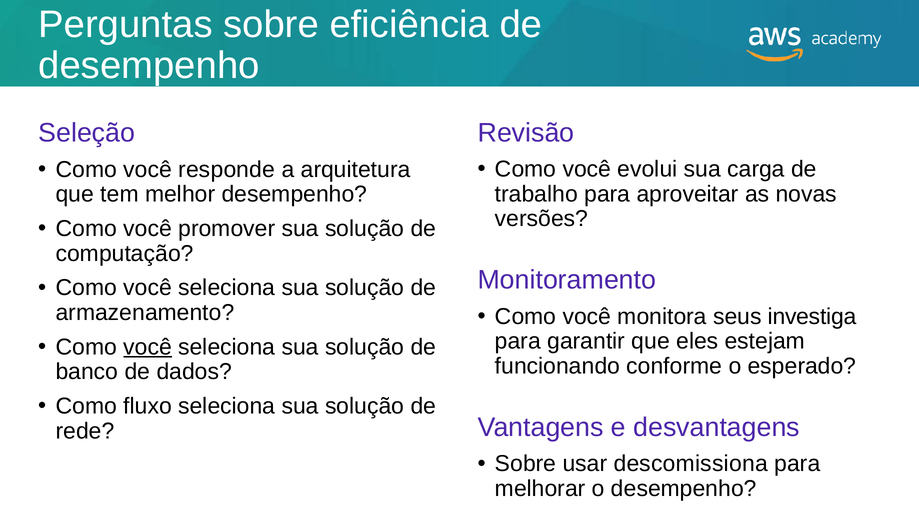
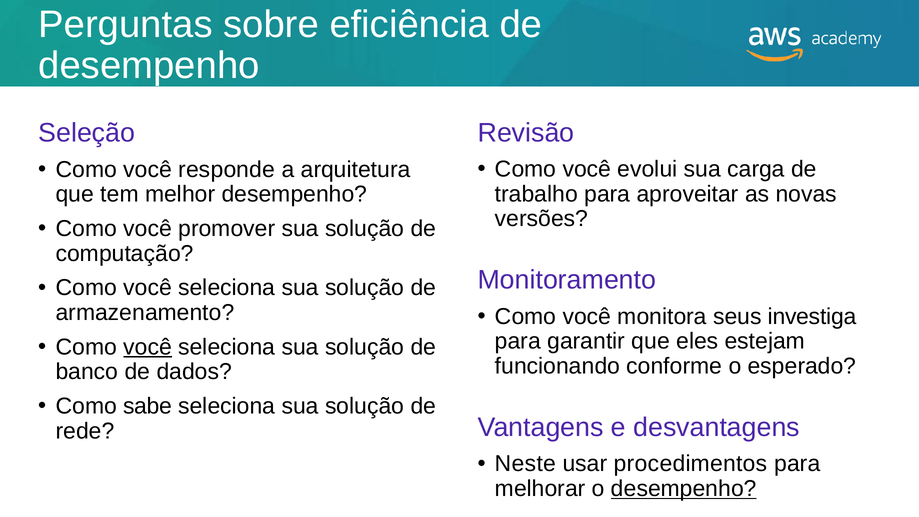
fluxo: fluxo -> sabe
Sobre at (526, 464): Sobre -> Neste
descomissiona: descomissiona -> procedimentos
desempenho at (684, 489) underline: none -> present
